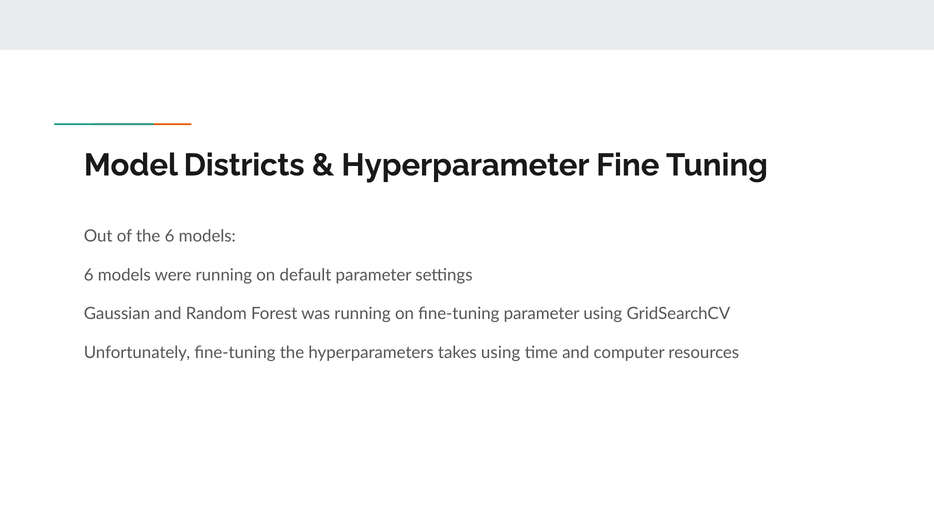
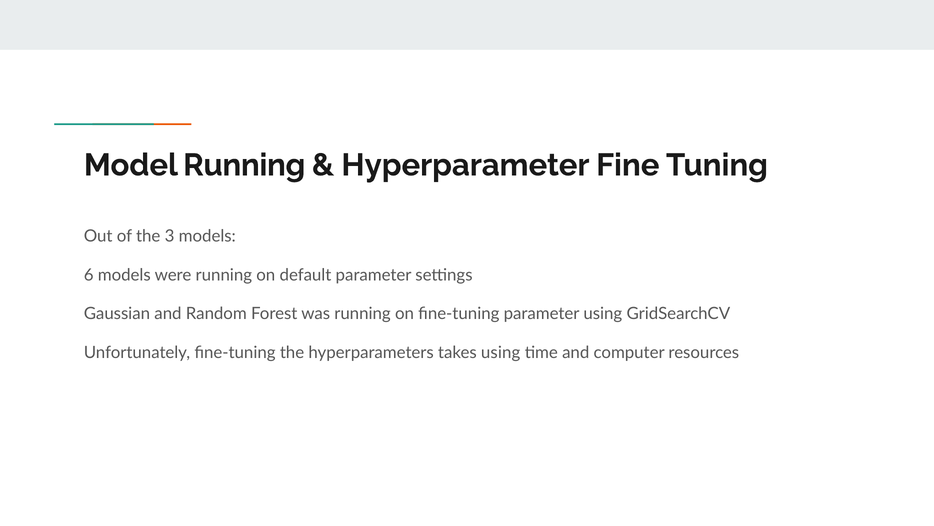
Model Districts: Districts -> Running
the 6: 6 -> 3
